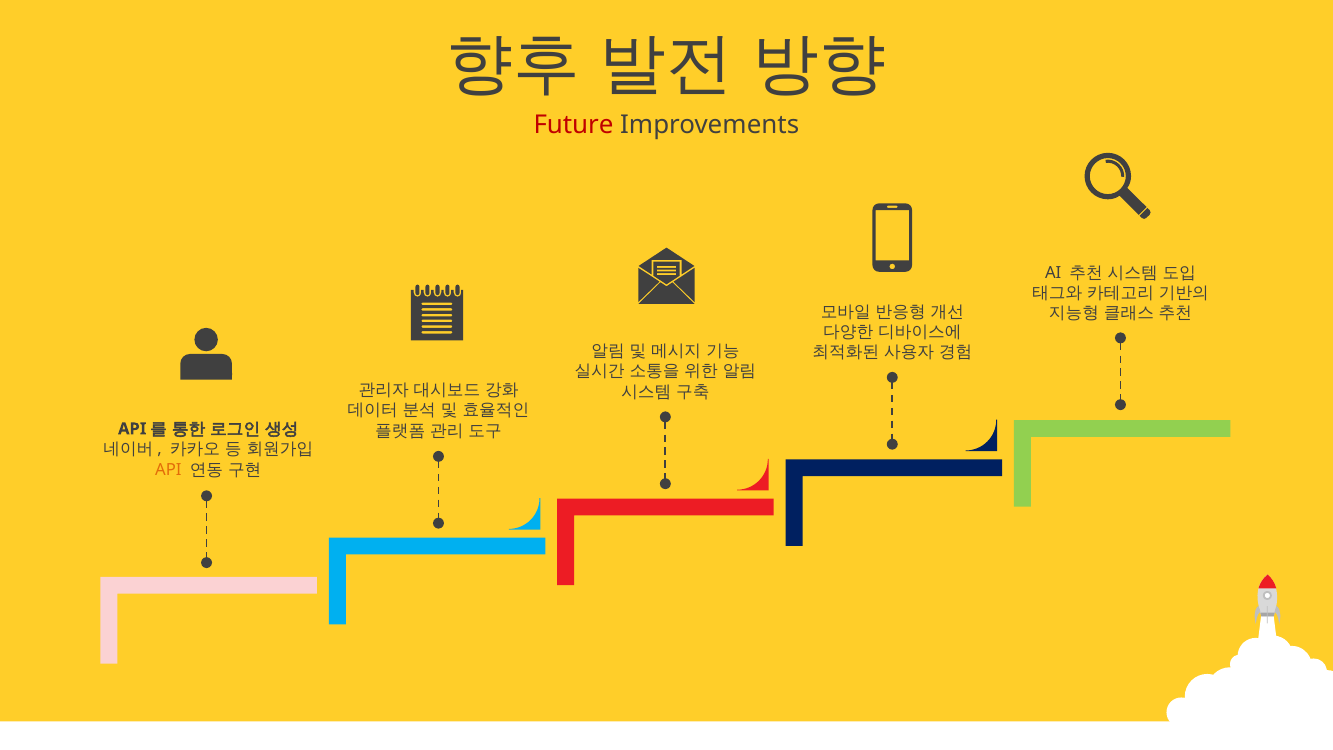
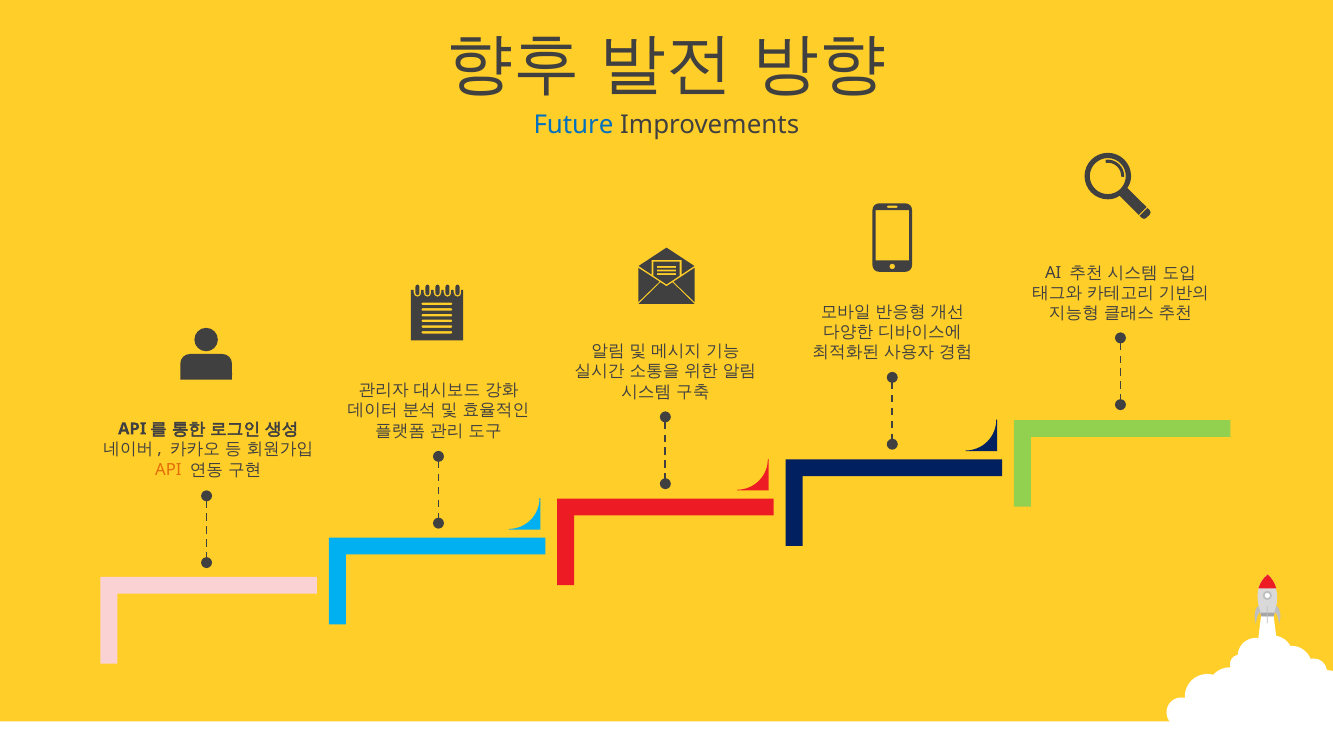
Future colour: red -> blue
